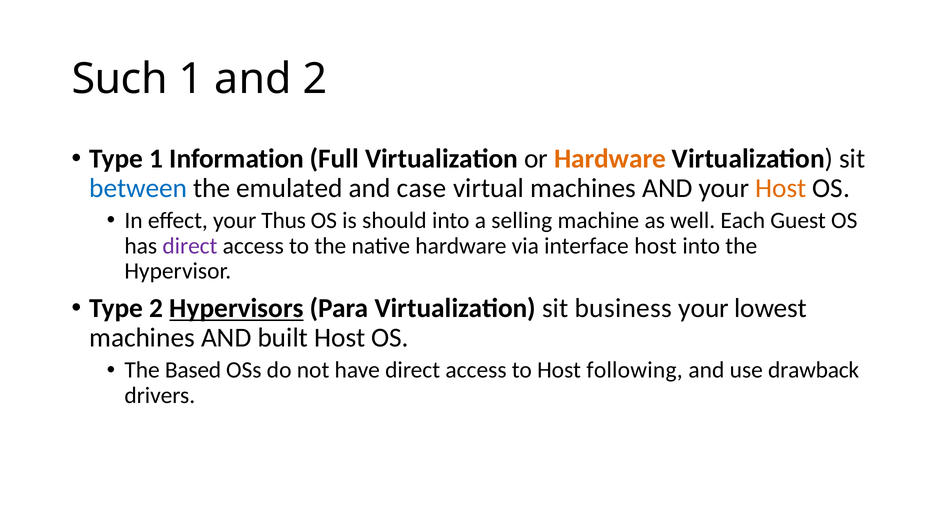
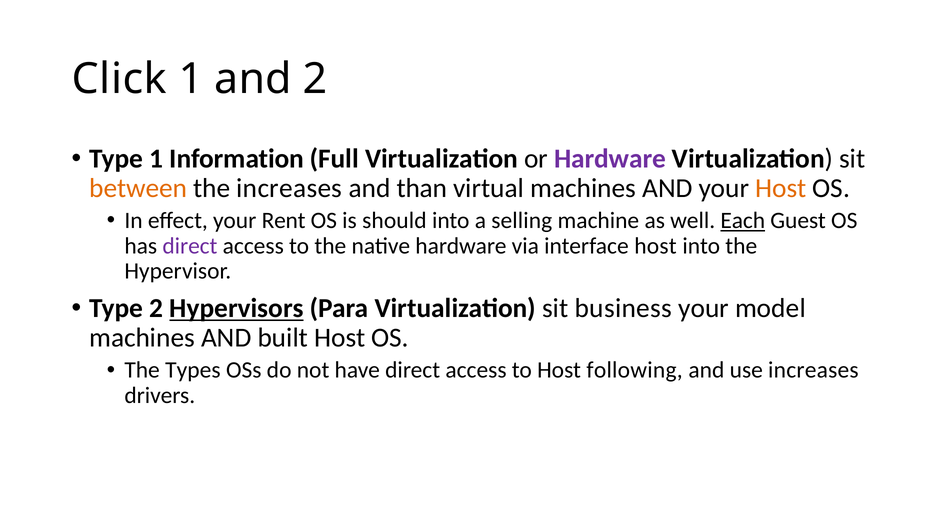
Such: Such -> Click
Hardware at (610, 159) colour: orange -> purple
between colour: blue -> orange
the emulated: emulated -> increases
case: case -> than
Thus: Thus -> Rent
Each underline: none -> present
lowest: lowest -> model
Based: Based -> Types
use drawback: drawback -> increases
